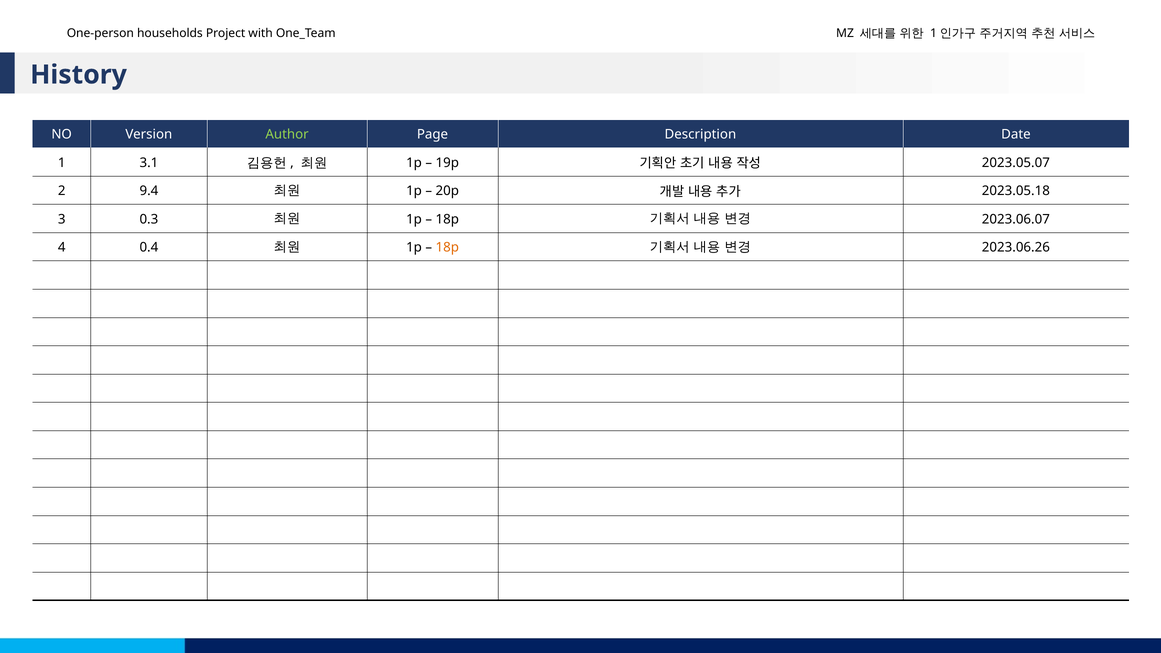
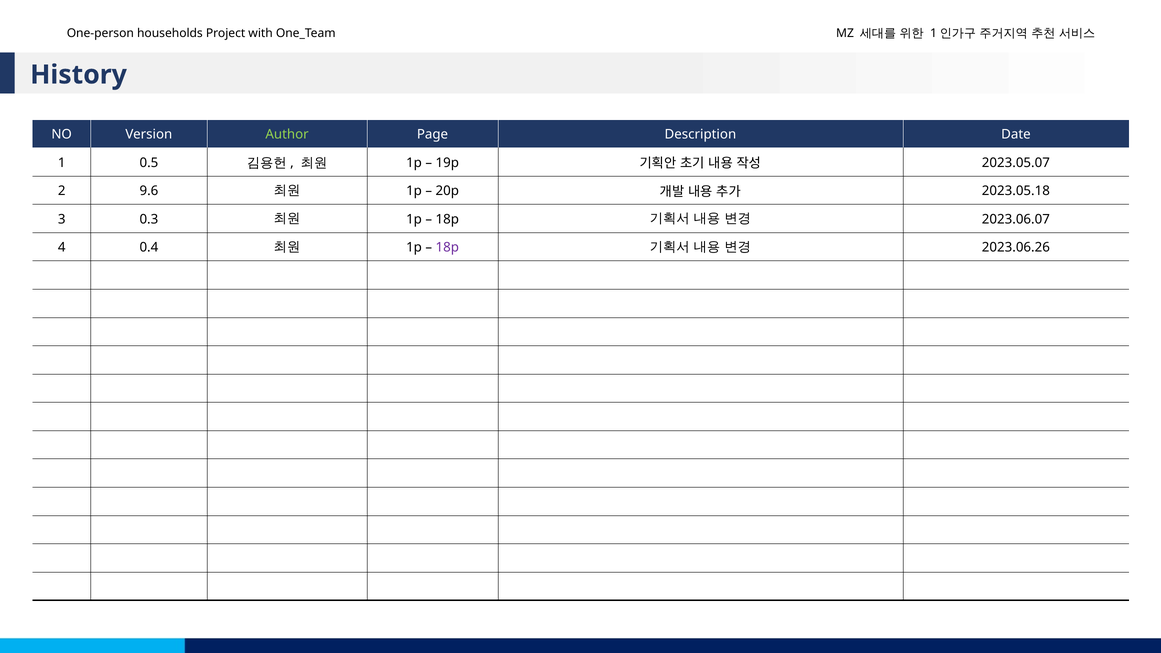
3.1: 3.1 -> 0.5
9.4: 9.4 -> 9.6
18p at (447, 248) colour: orange -> purple
